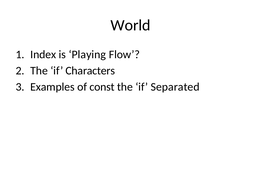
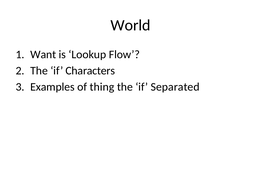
Index: Index -> Want
Playing: Playing -> Lookup
const: const -> thing
